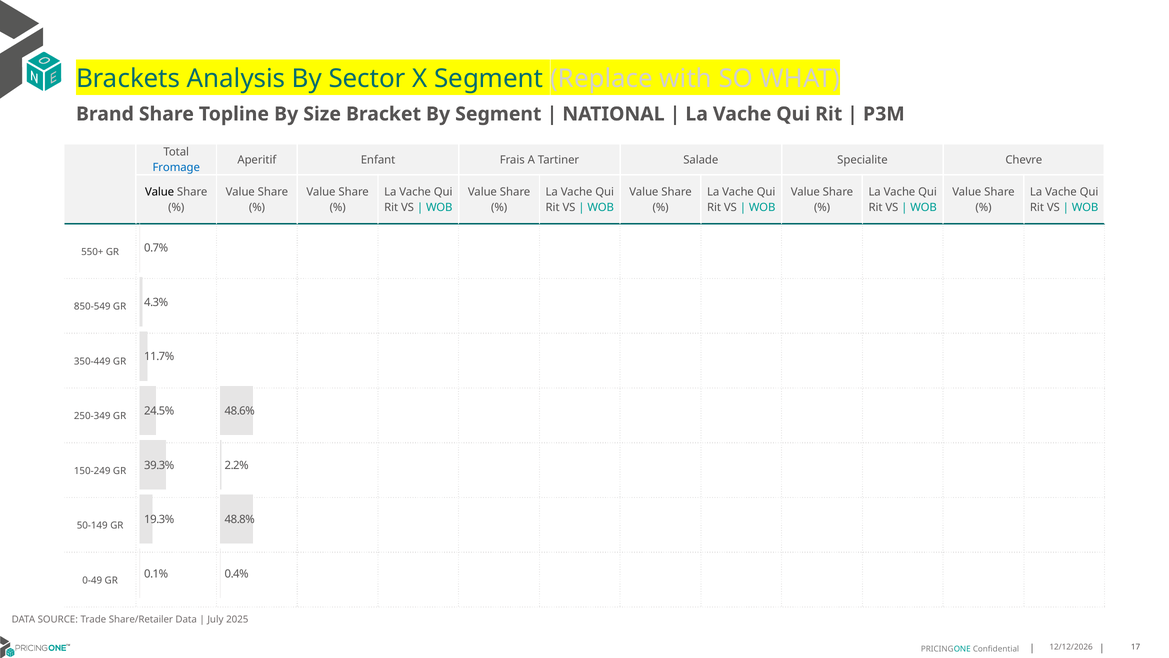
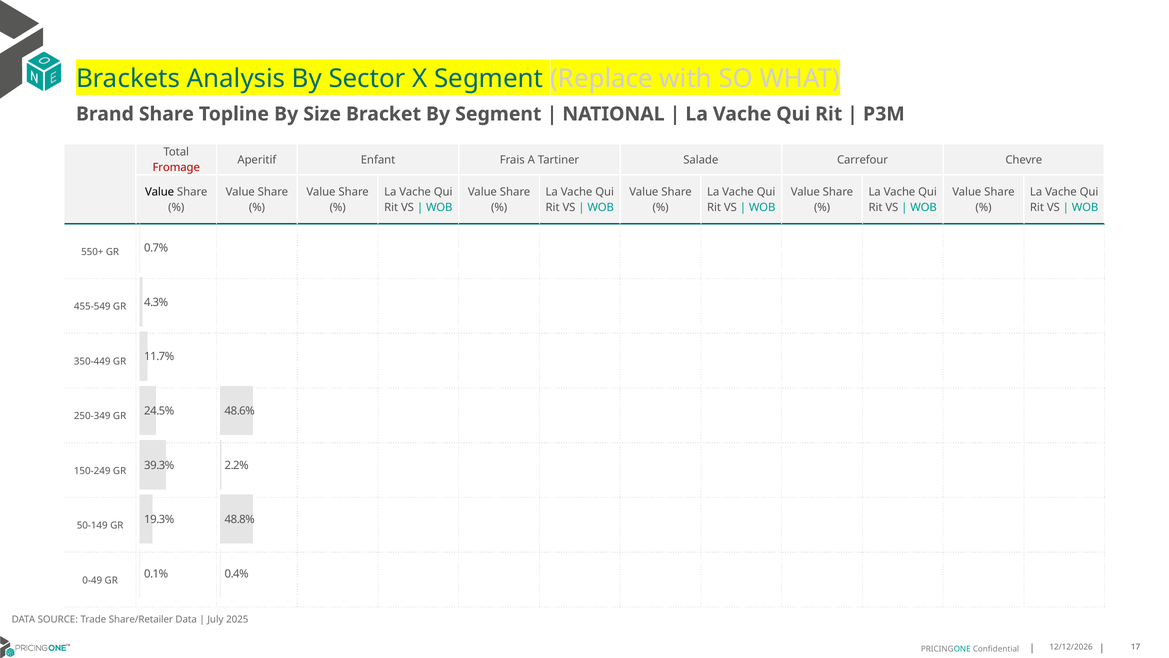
Specialite: Specialite -> Carrefour
Fromage colour: blue -> red
850-549: 850-549 -> 455-549
